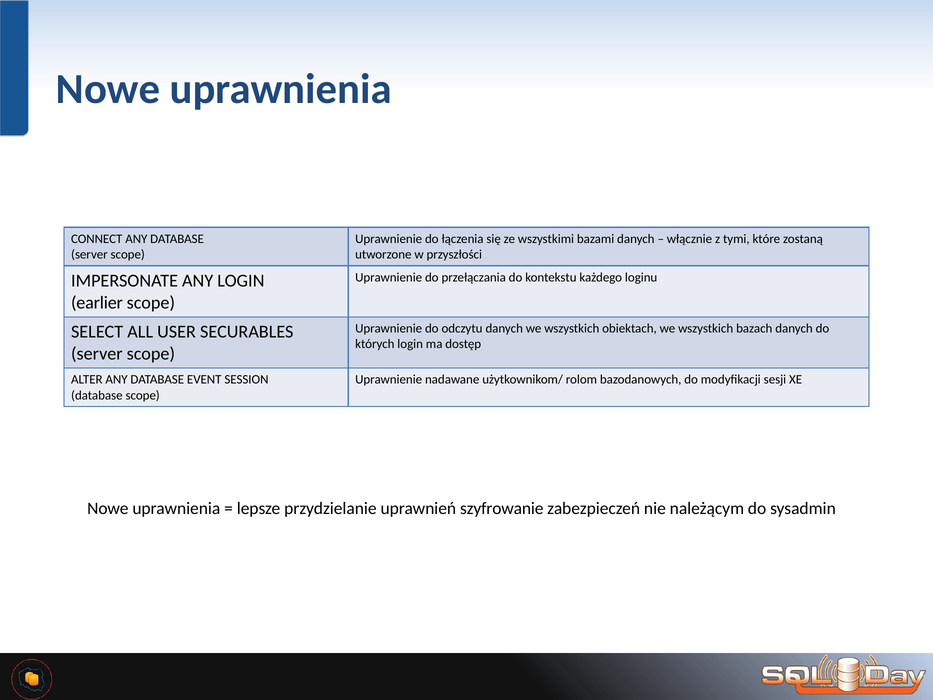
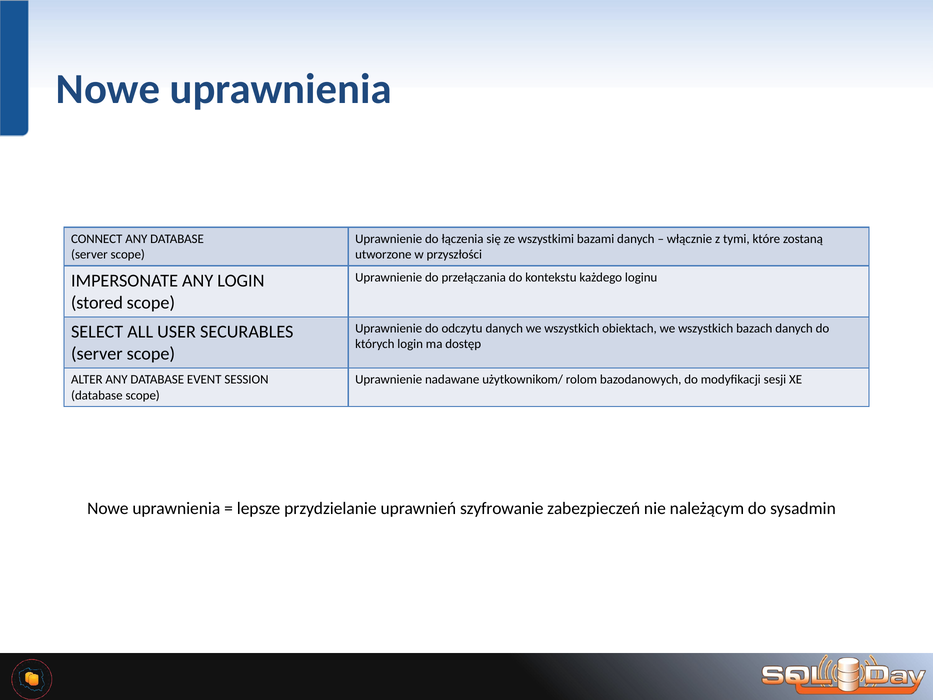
earlier: earlier -> stored
